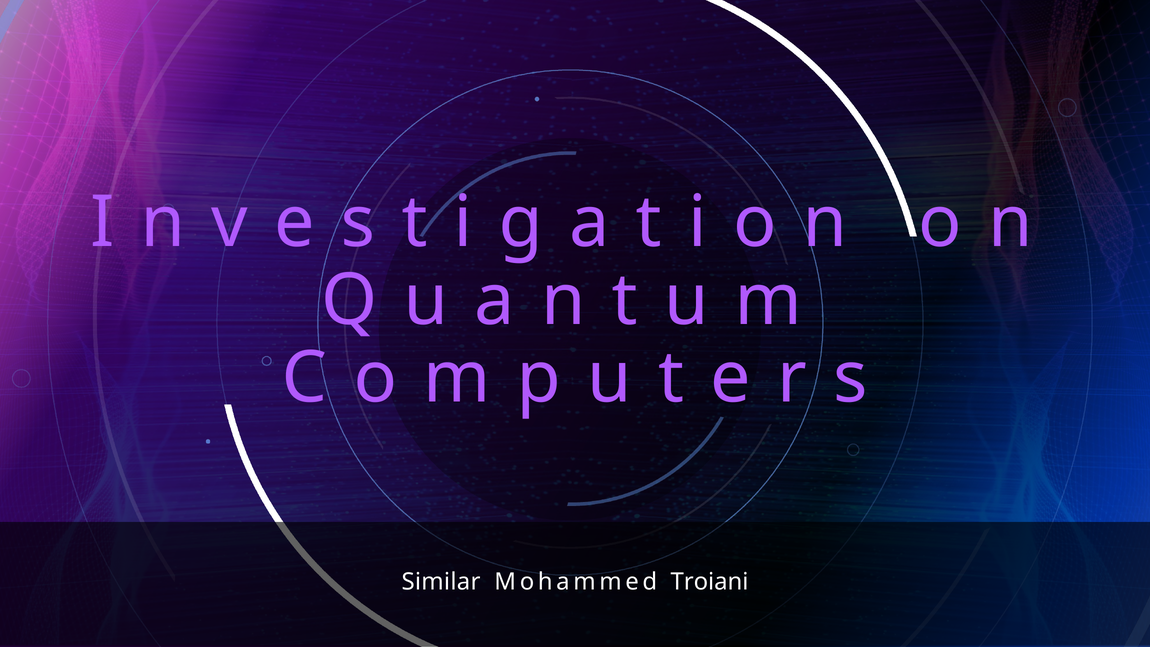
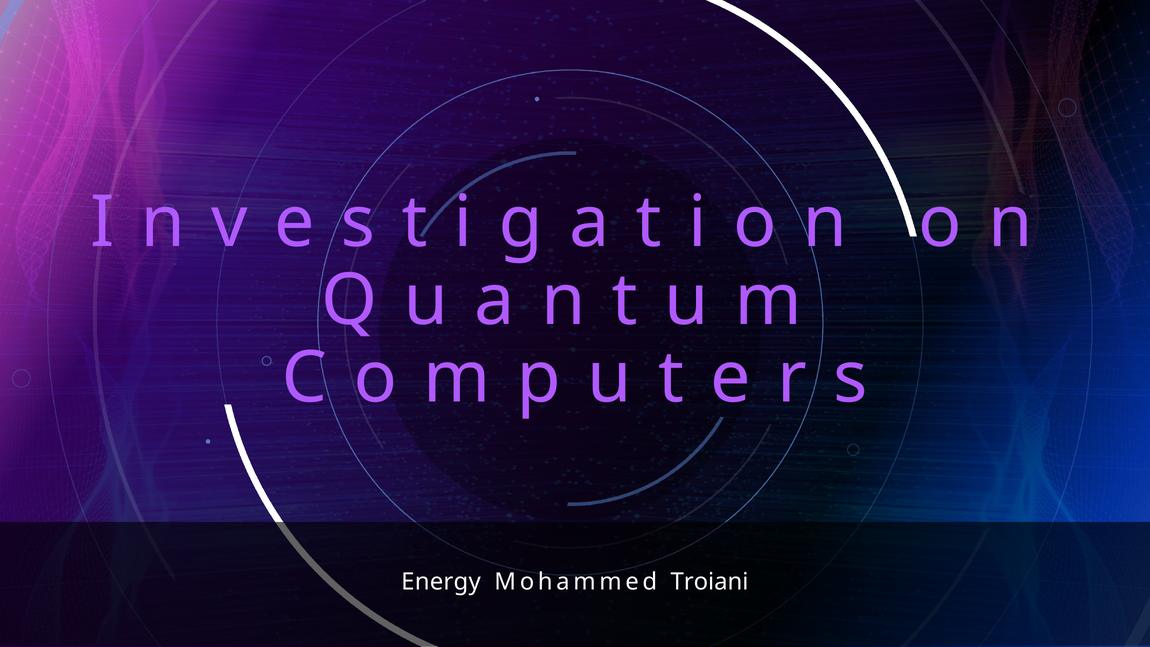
Similar: Similar -> Energy
